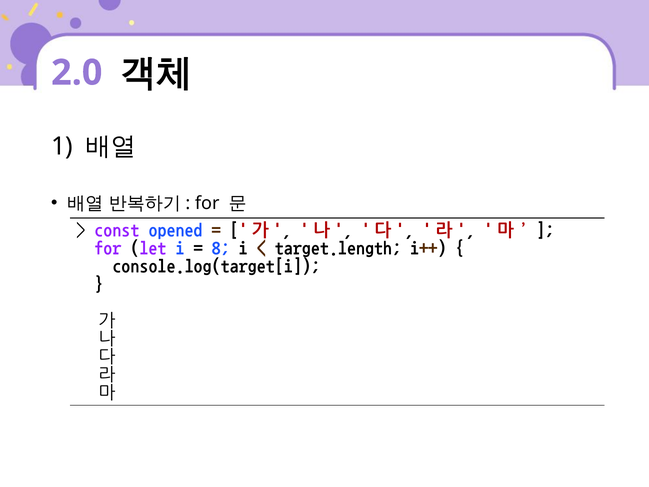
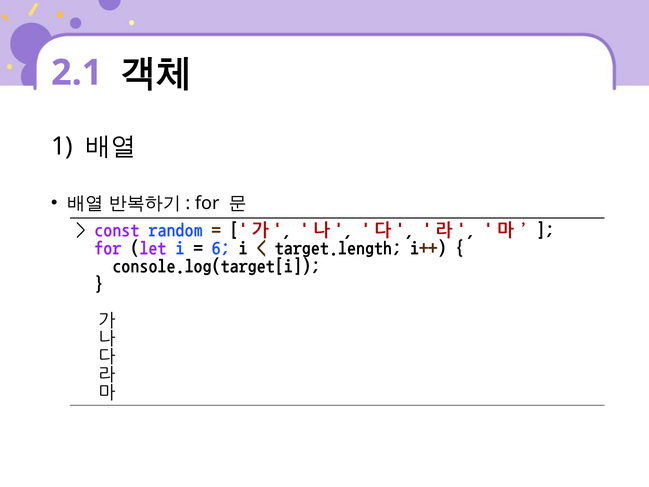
2.0: 2.0 -> 2.1
opened: opened -> random
8: 8 -> 6
